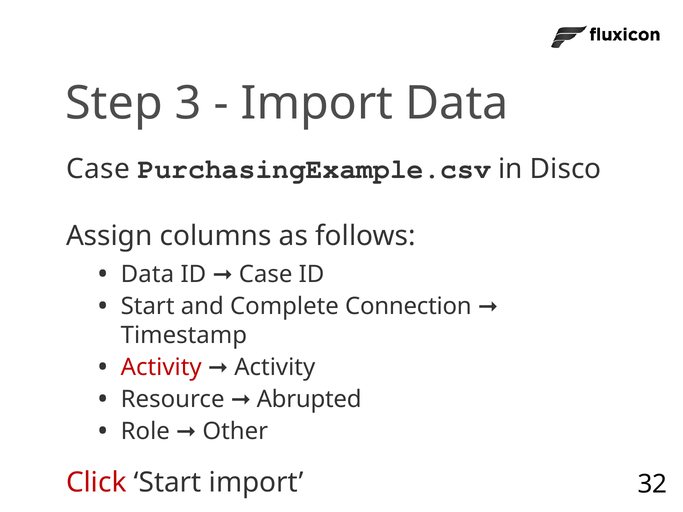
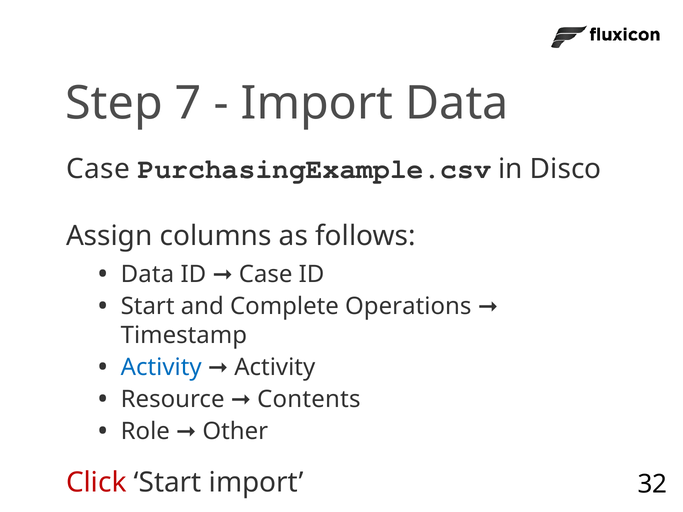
3: 3 -> 7
Connection: Connection -> Operations
Activity at (161, 367) colour: red -> blue
Abrupted: Abrupted -> Contents
